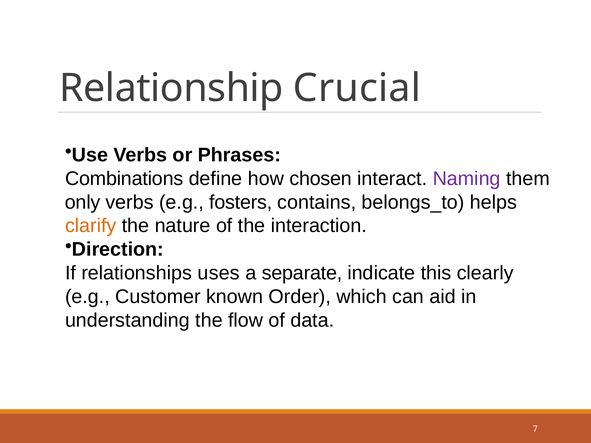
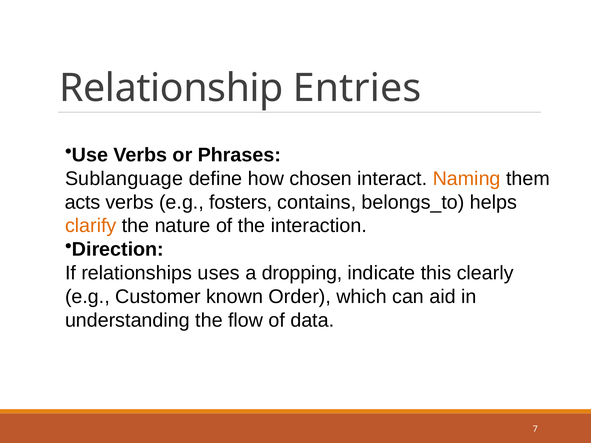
Crucial: Crucial -> Entries
Combinations: Combinations -> Sublanguage
Naming colour: purple -> orange
only: only -> acts
separate: separate -> dropping
